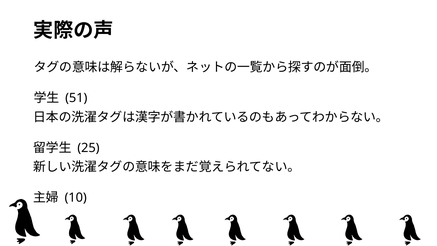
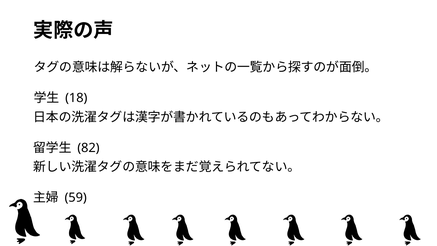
51: 51 -> 18
25: 25 -> 82
10: 10 -> 59
